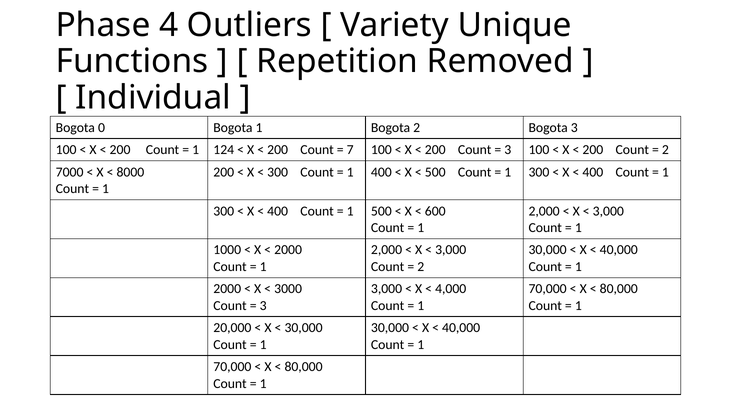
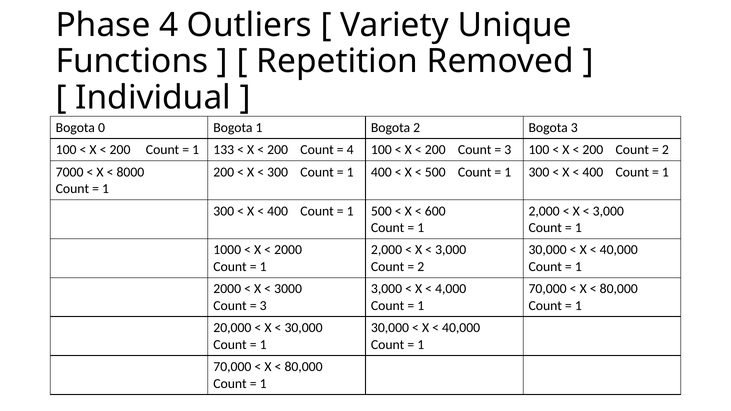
124: 124 -> 133
7 at (350, 150): 7 -> 4
